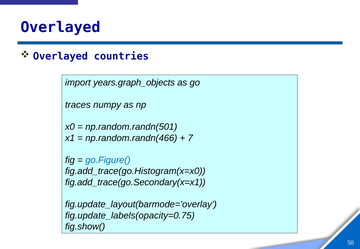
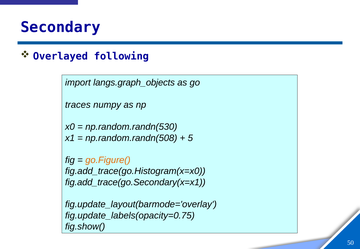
Overlayed at (61, 27): Overlayed -> Secondary
countries: countries -> following
years.graph_objects: years.graph_objects -> langs.graph_objects
np.random.randn(501: np.random.randn(501 -> np.random.randn(530
np.random.randn(466: np.random.randn(466 -> np.random.randn(508
7: 7 -> 5
go.Figure( colour: blue -> orange
